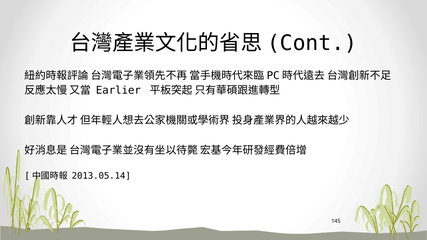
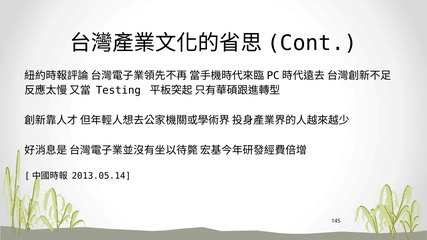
Earlier: Earlier -> Testing
